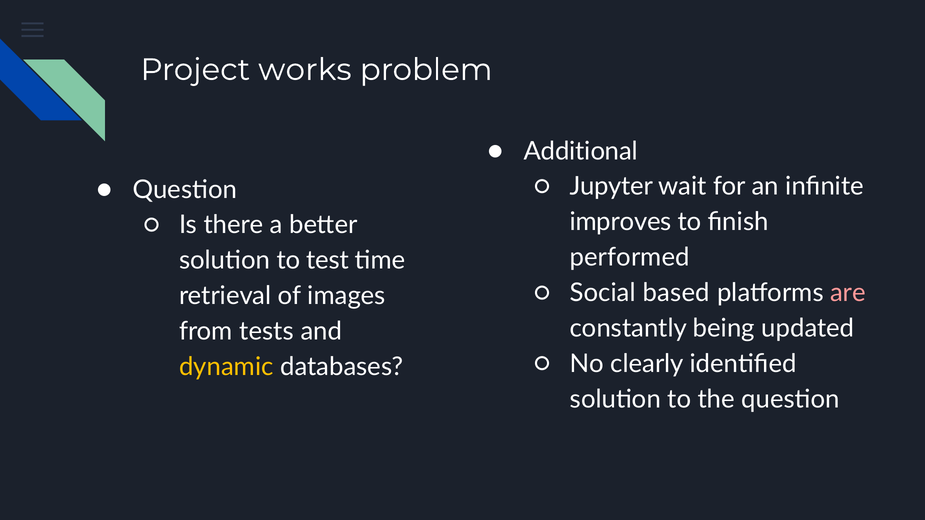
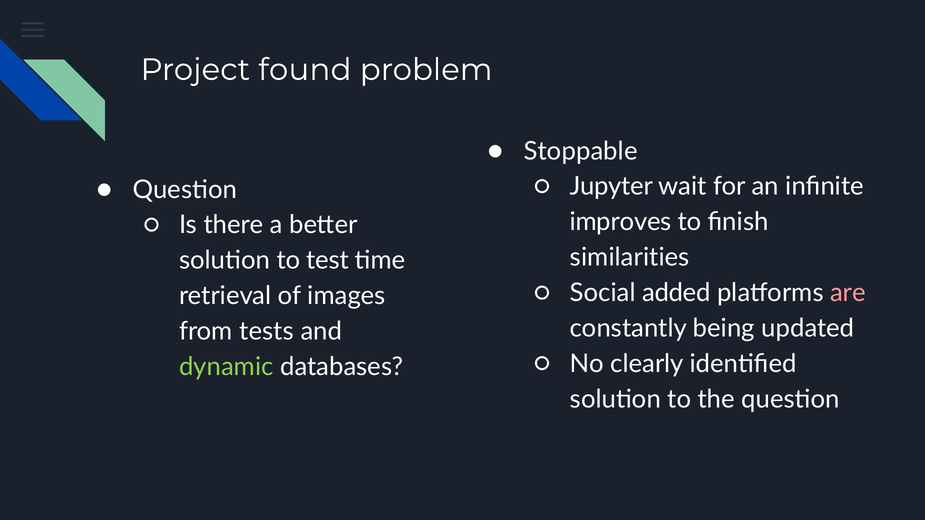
works: works -> found
Additional: Additional -> Stoppable
performed: performed -> similarities
based: based -> added
dynamic colour: yellow -> light green
